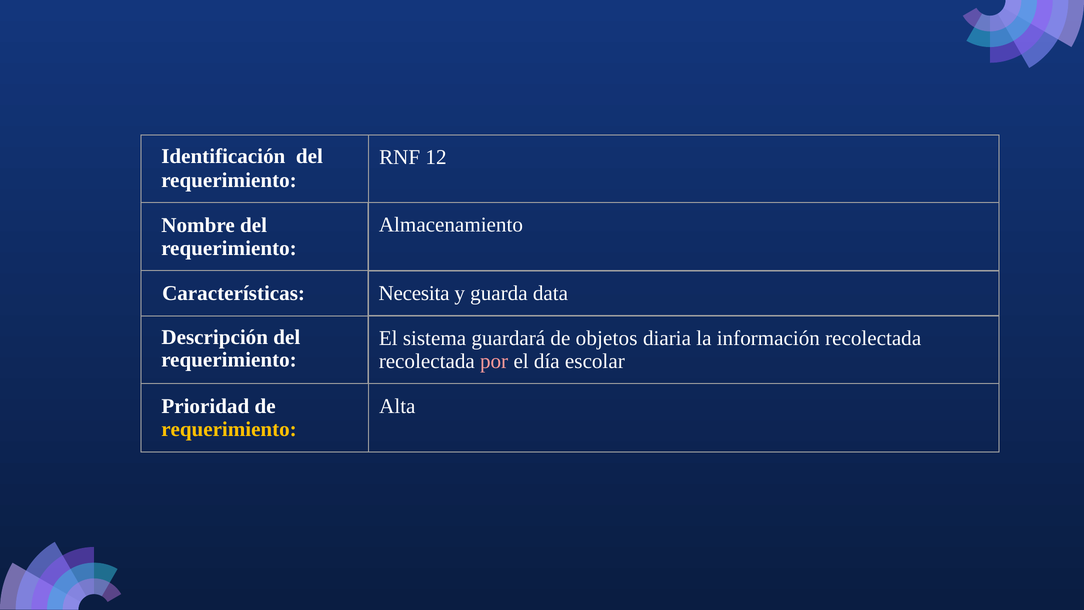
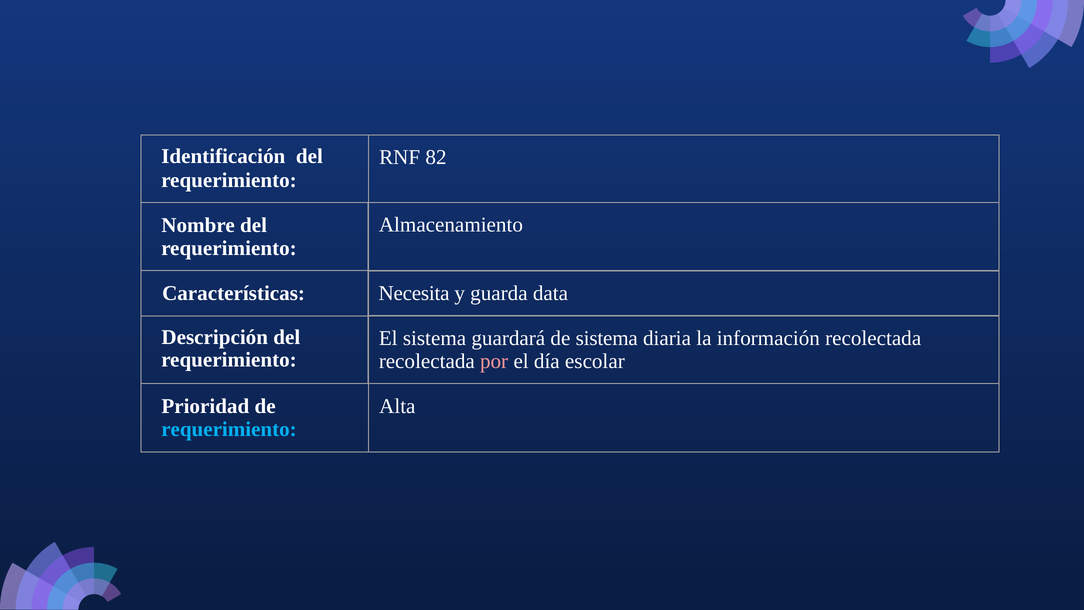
12: 12 -> 82
de objetos: objetos -> sistema
requerimiento at (229, 429) colour: yellow -> light blue
